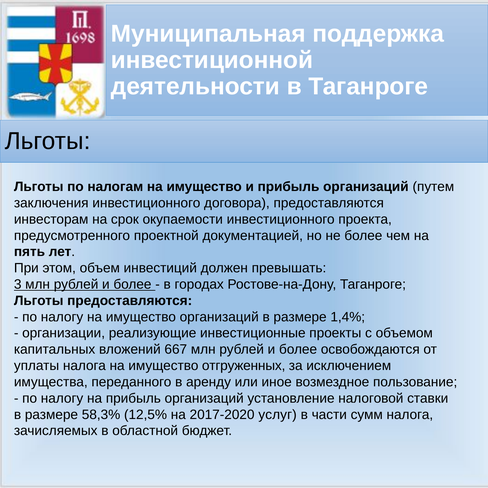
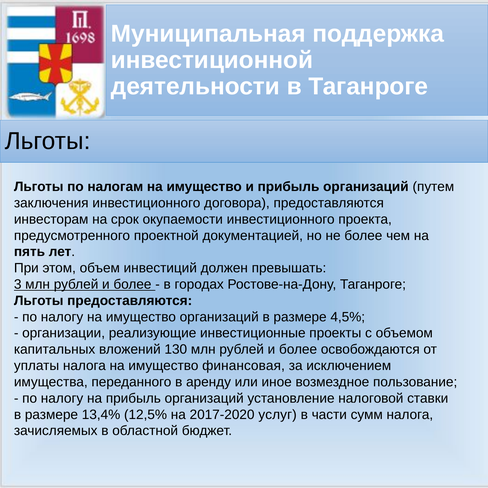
1,4%: 1,4% -> 4,5%
667: 667 -> 130
отгруженных: отгруженных -> финансовая
58,3%: 58,3% -> 13,4%
